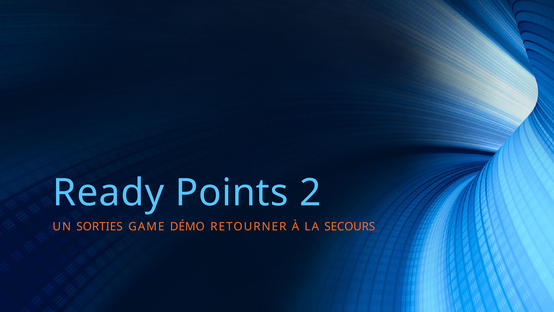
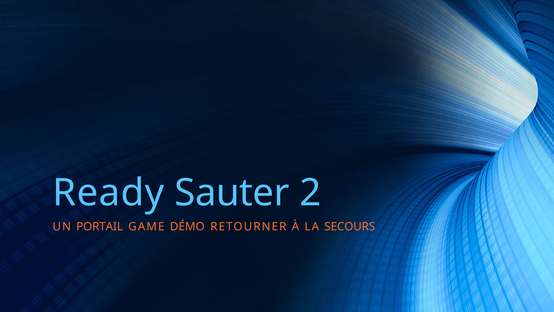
Points: Points -> Sauter
SORTIES: SORTIES -> PORTAIL
